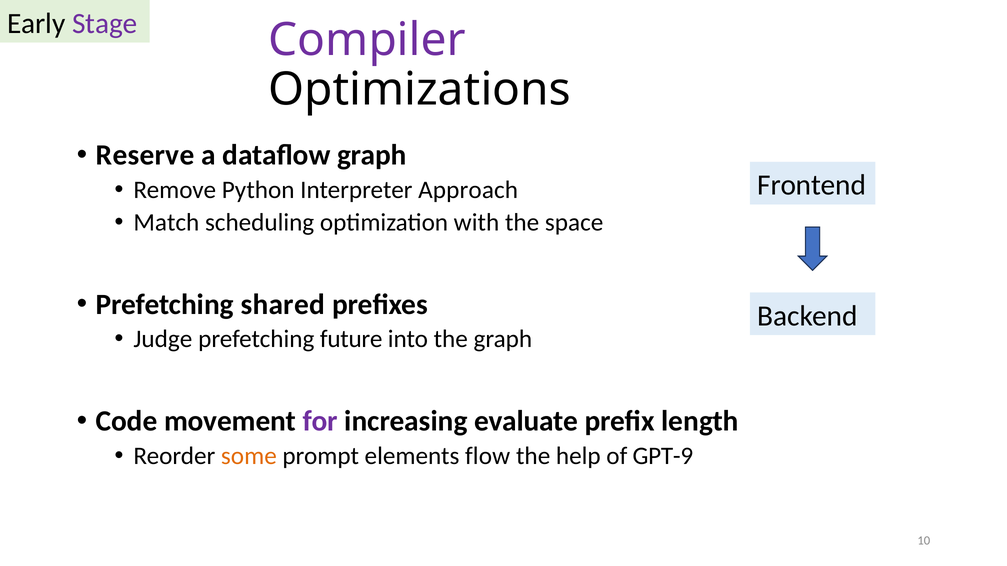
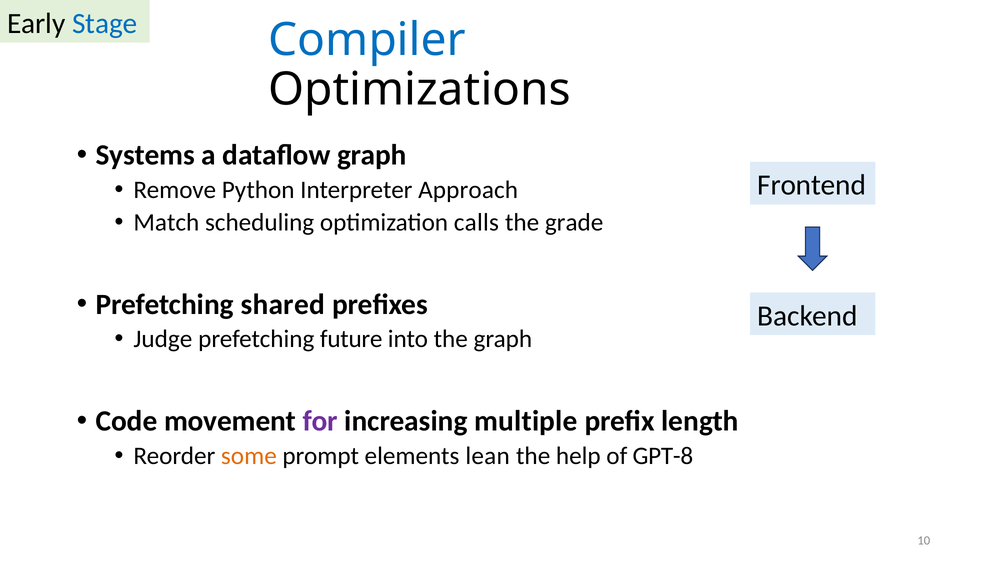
Stage colour: purple -> blue
Compiler colour: purple -> blue
Reserve: Reserve -> Systems
with: with -> calls
space: space -> grade
evaluate: evaluate -> multiple
flow: flow -> lean
GPT-9: GPT-9 -> GPT-8
